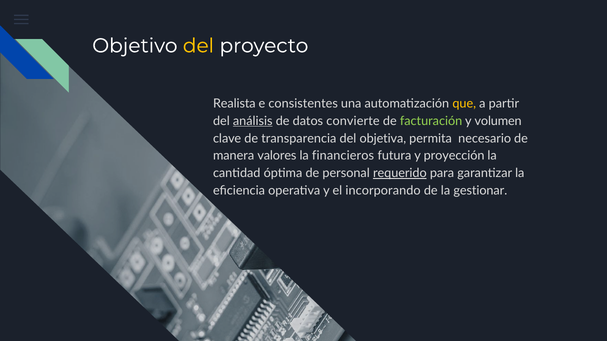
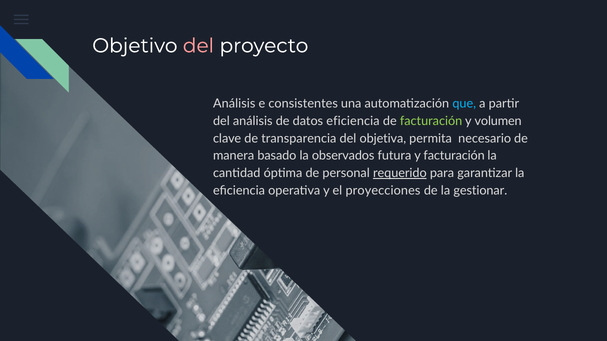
del at (198, 46) colour: yellow -> pink
Realista at (234, 104): Realista -> Análisis
que colour: yellow -> light blue
análisis at (253, 121) underline: present -> none
datos convierte: convierte -> eficiencia
valores: valores -> basado
financieros: financieros -> observados
y proyección: proyección -> facturación
incorporando: incorporando -> proyecciones
